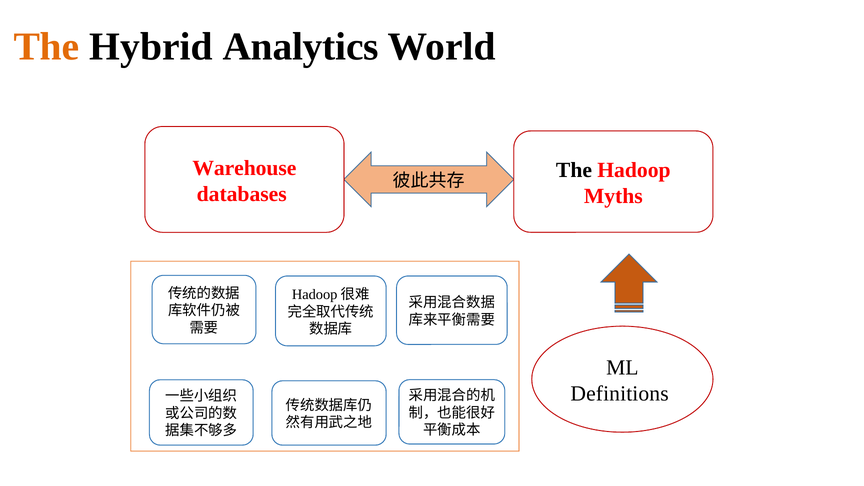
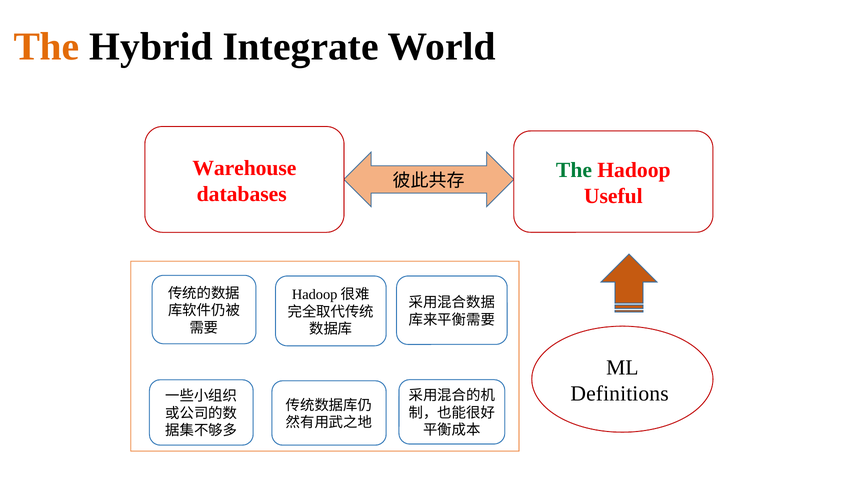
Analytics: Analytics -> Integrate
The at (574, 170) colour: black -> green
Myths: Myths -> Useful
